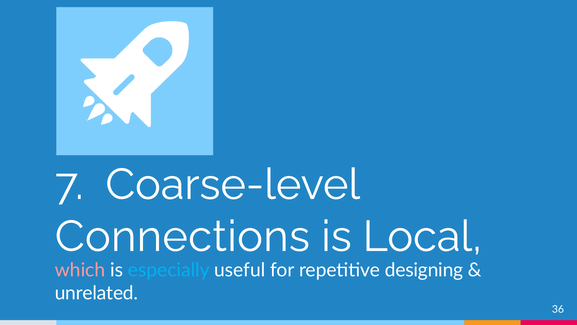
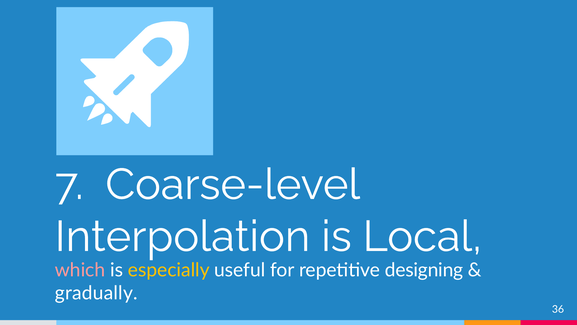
Connections: Connections -> Interpolation
especially colour: light blue -> yellow
unrelated: unrelated -> gradually
